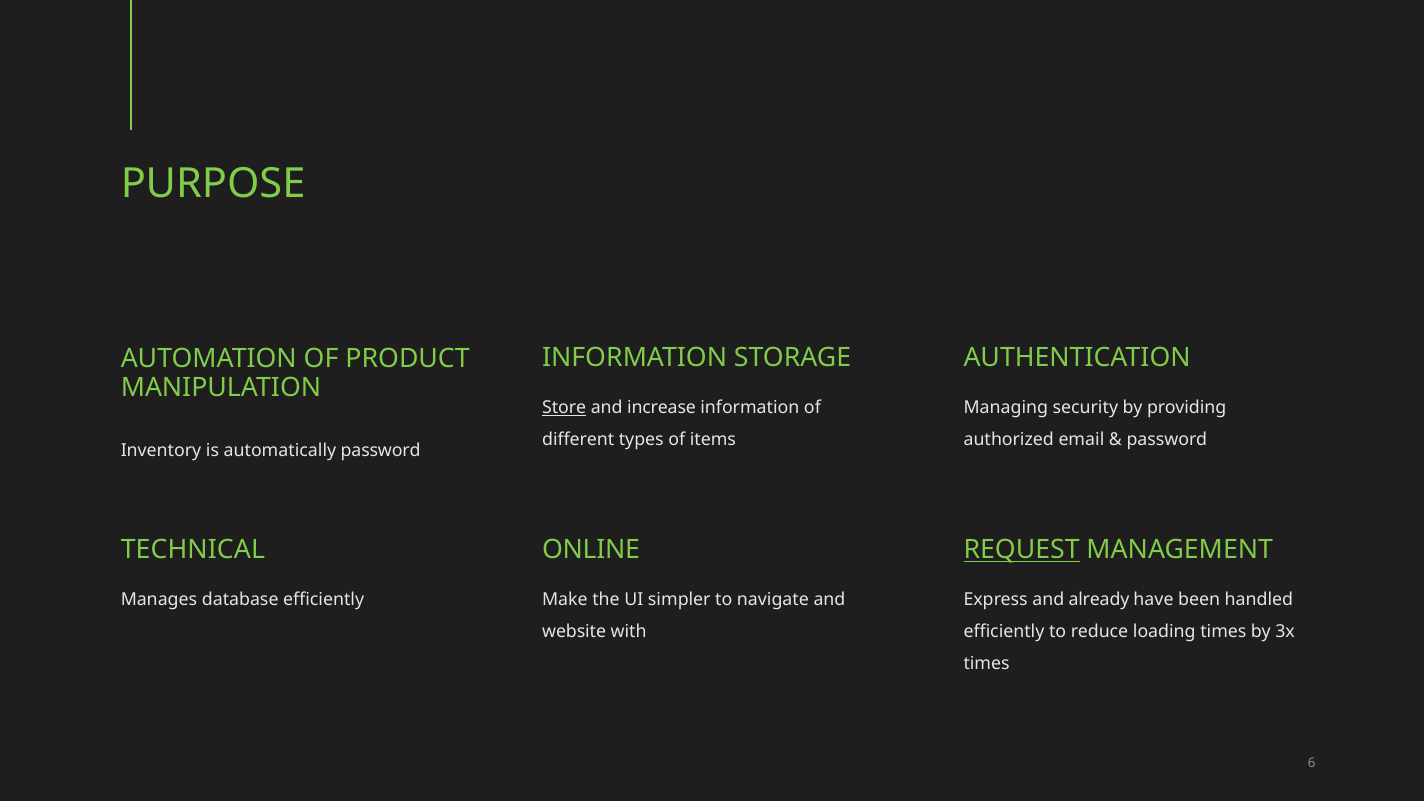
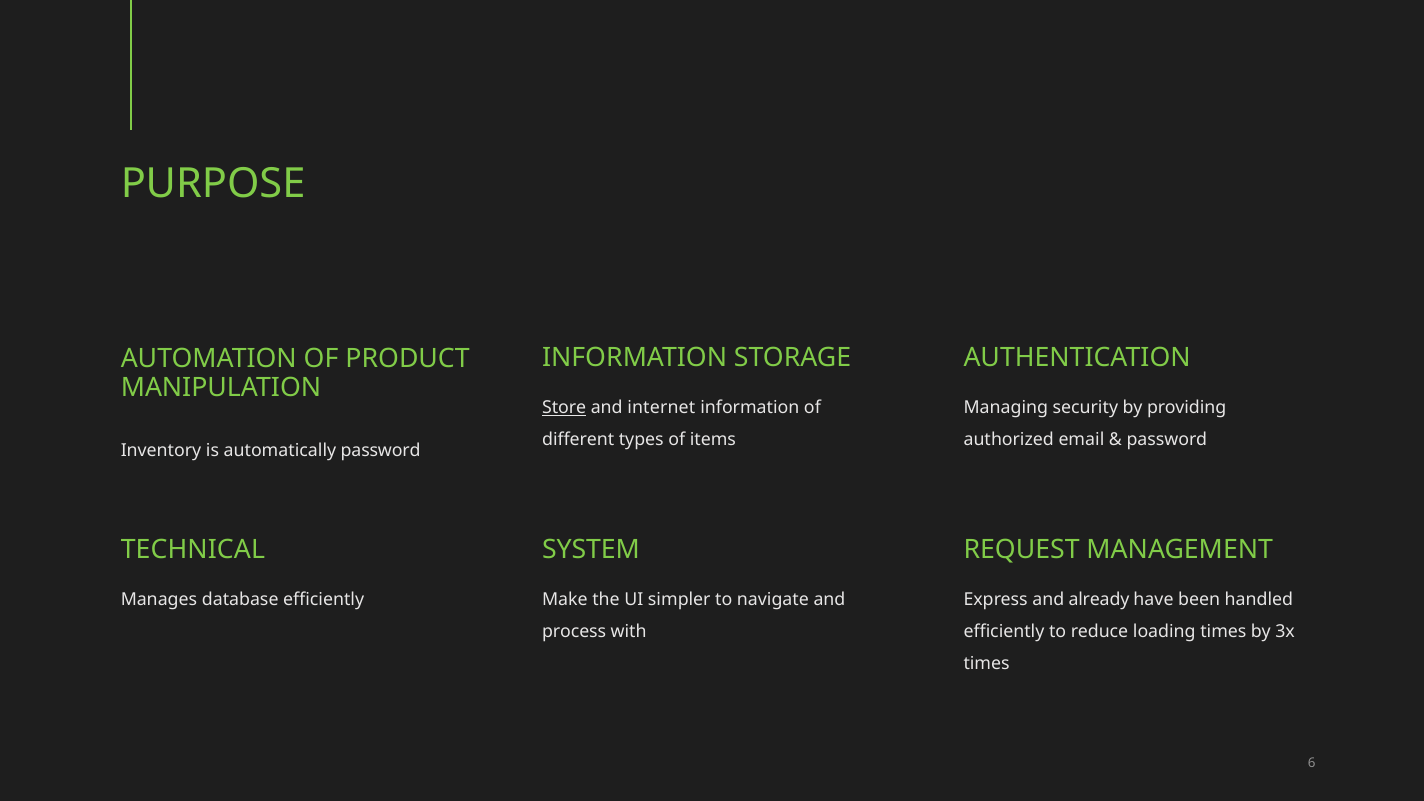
increase: increase -> internet
ONLINE: ONLINE -> SYSTEM
REQUEST underline: present -> none
website: website -> process
